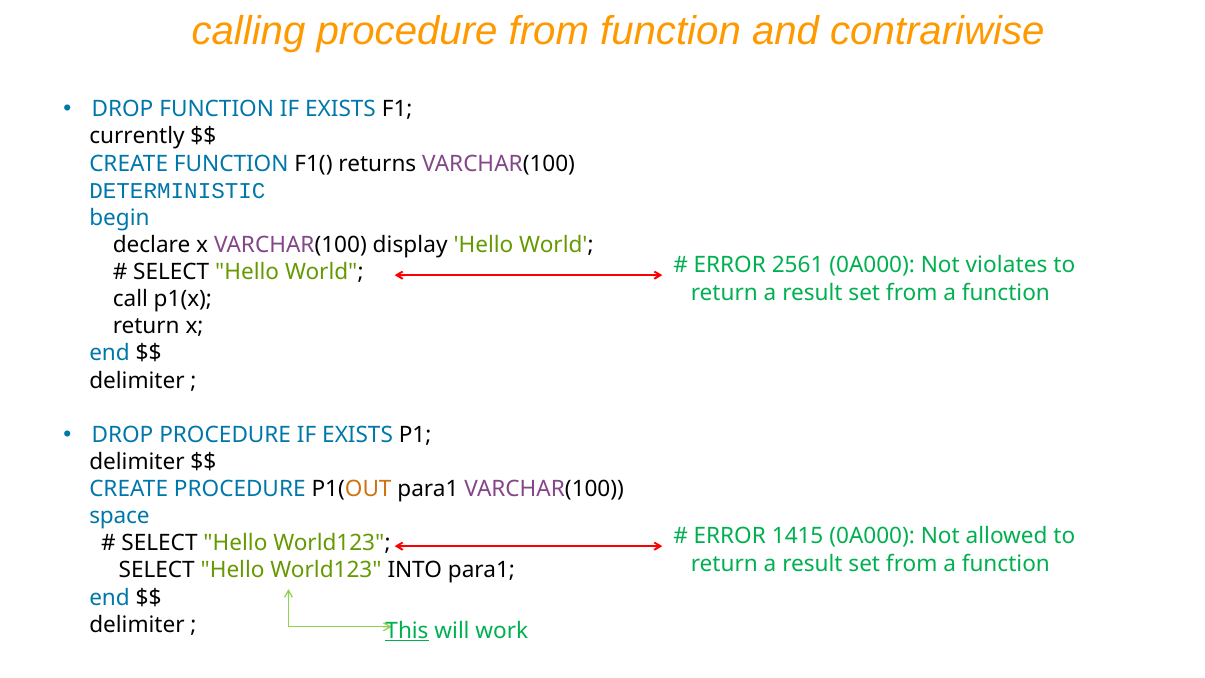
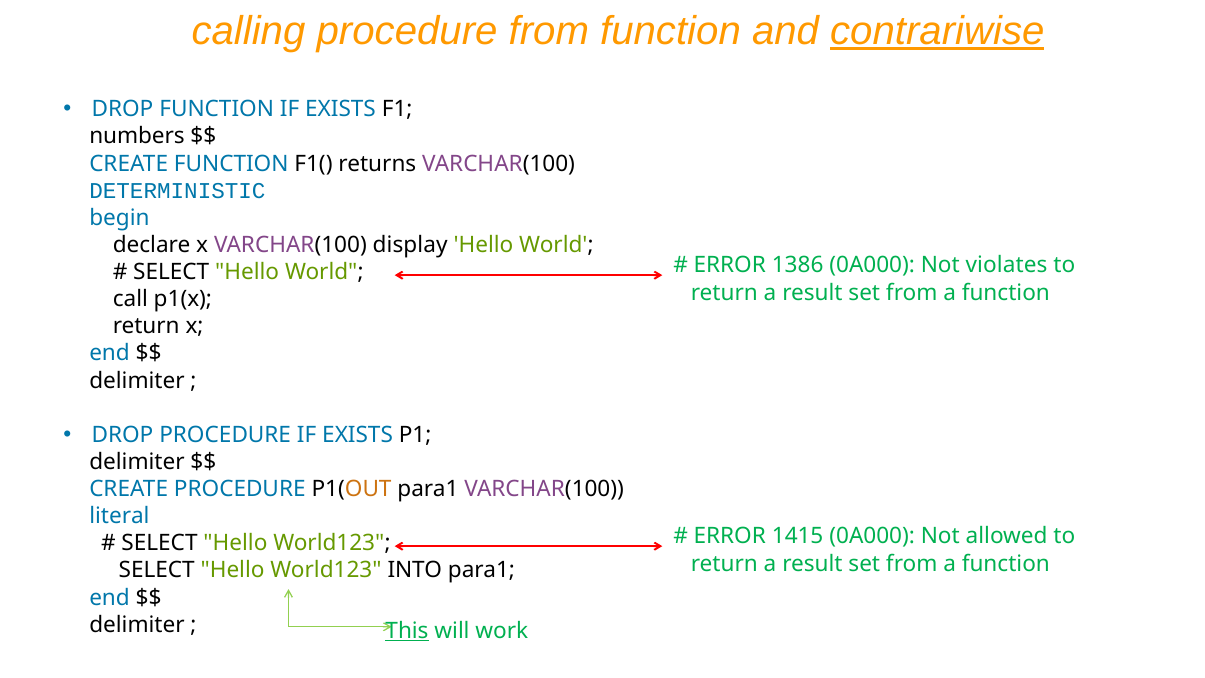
contrariwise underline: none -> present
currently: currently -> numbers
2561: 2561 -> 1386
space: space -> literal
